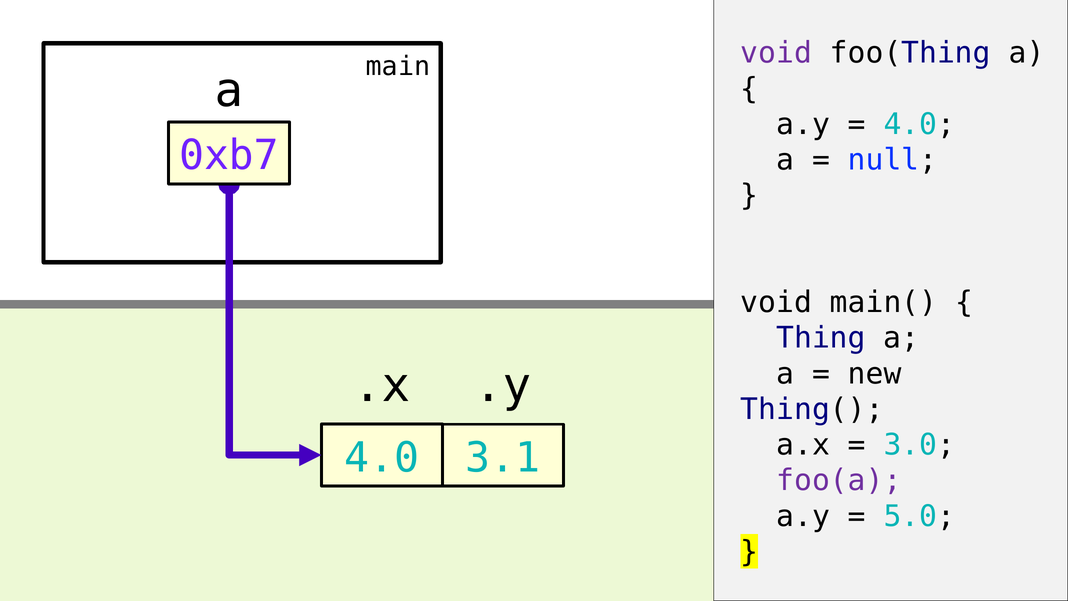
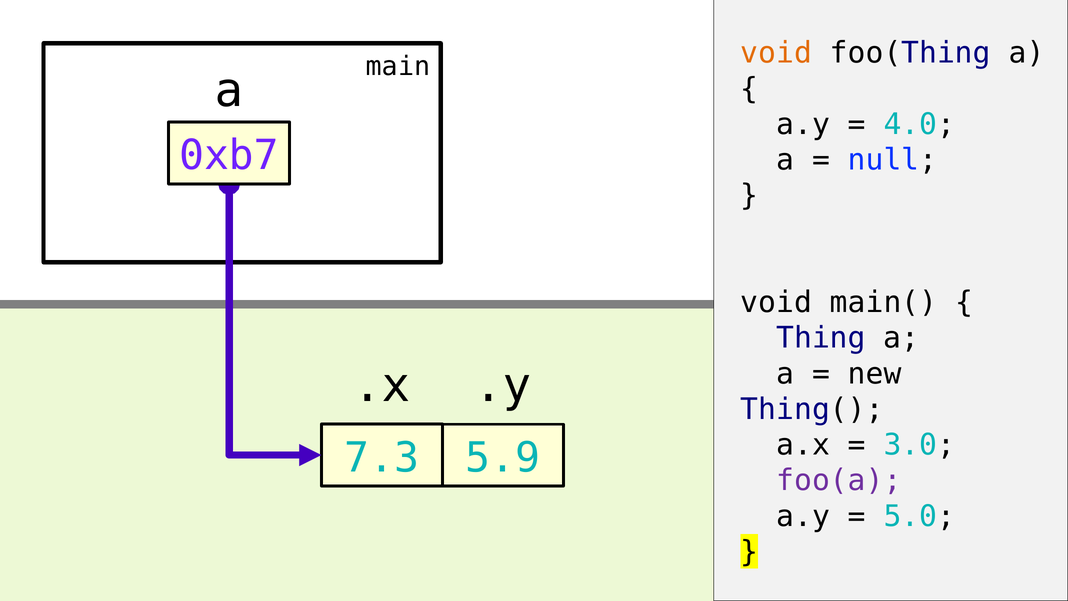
void at (776, 53) colour: purple -> orange
4.0 at (382, 458): 4.0 -> 7.3
3.1: 3.1 -> 5.9
